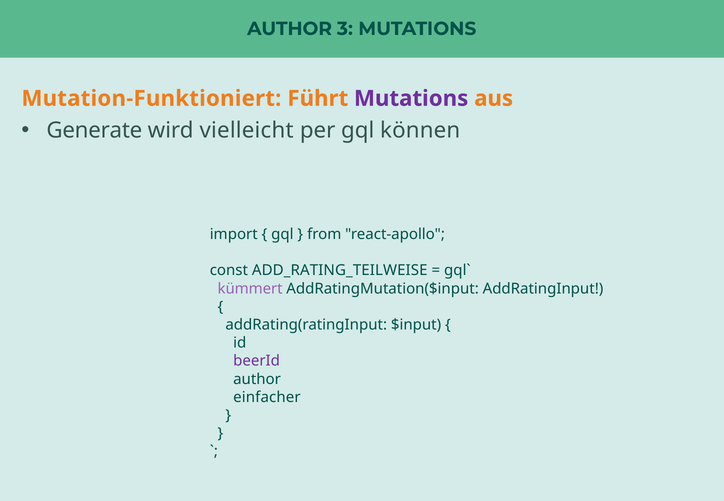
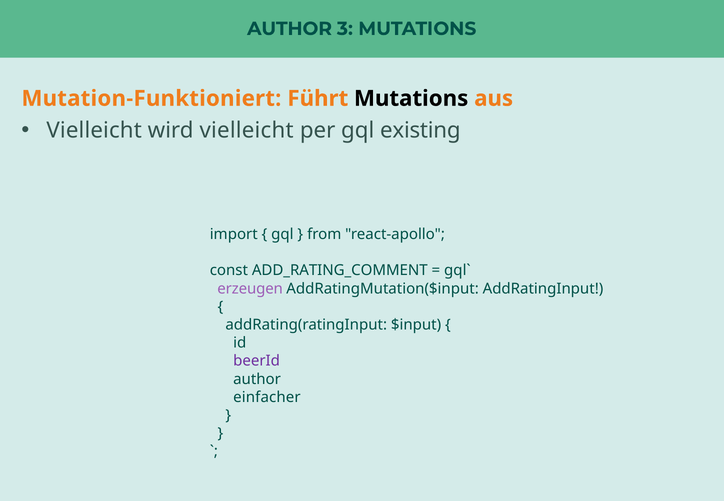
Mutations at (411, 99) colour: purple -> black
Generate at (94, 131): Generate -> Vielleicht
können: können -> existing
ADD_RATING_TEILWEISE: ADD_RATING_TEILWEISE -> ADD_RATING_COMMENT
kümmert: kümmert -> erzeugen
